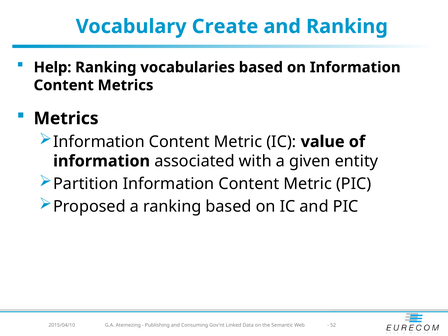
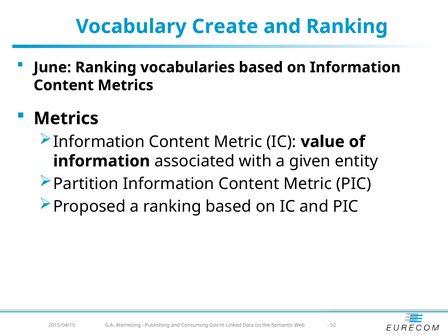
Help: Help -> June
